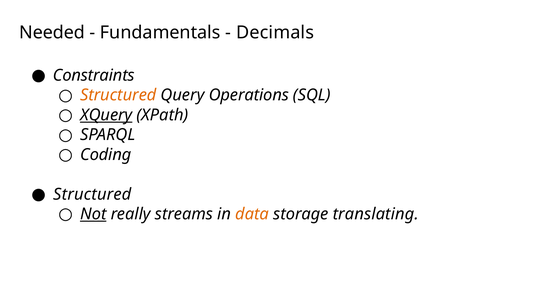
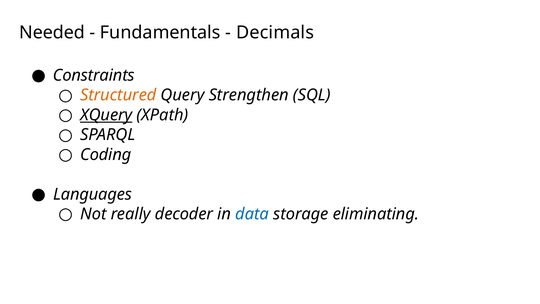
Operations: Operations -> Strengthen
Structured at (92, 194): Structured -> Languages
Not underline: present -> none
streams: streams -> decoder
data colour: orange -> blue
translating: translating -> eliminating
